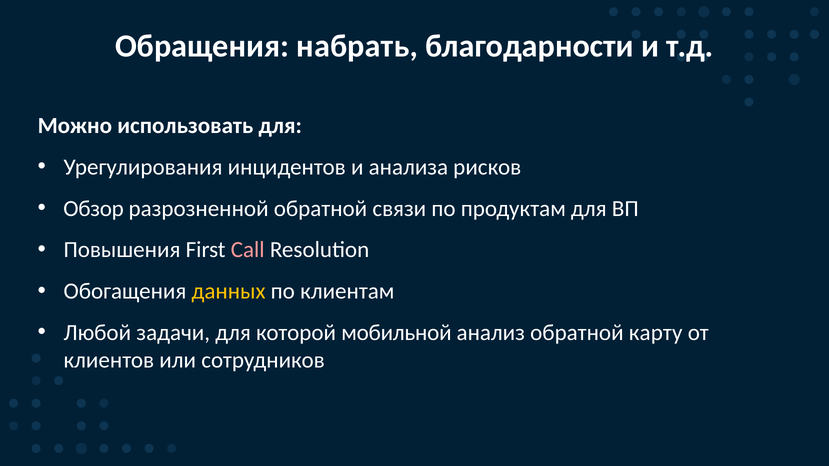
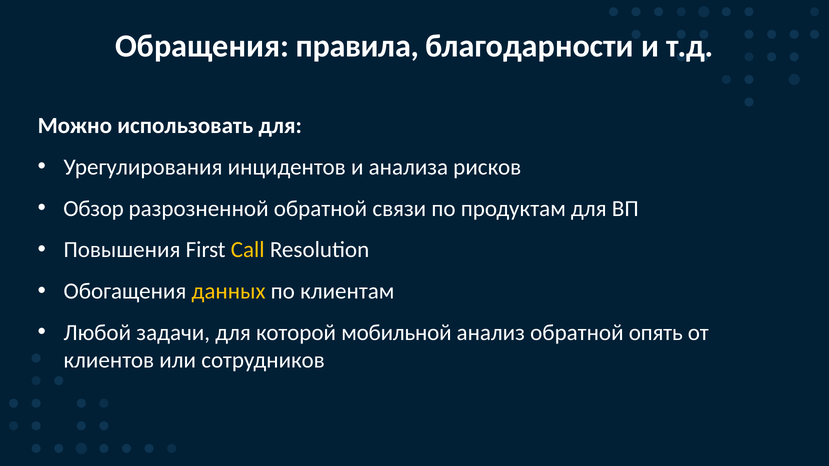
набрать: набрать -> правила
Call colour: pink -> yellow
карту: карту -> опять
